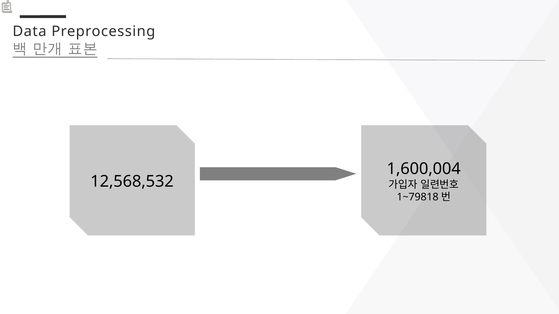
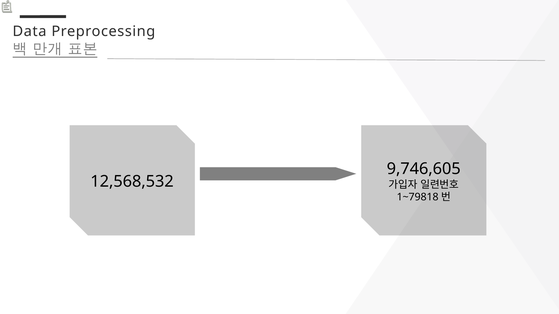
1,600,004: 1,600,004 -> 9,746,605
